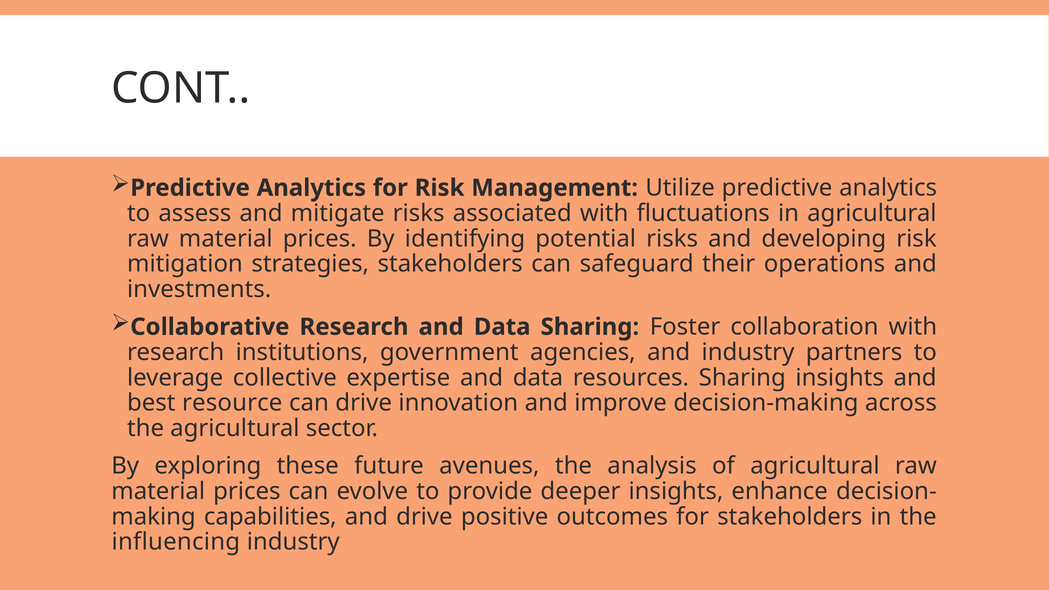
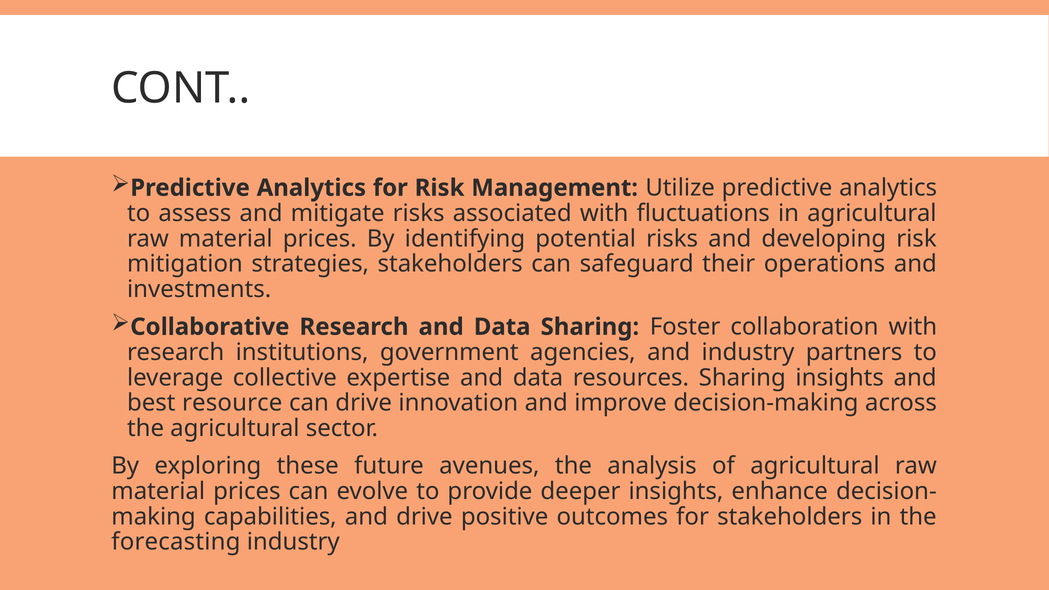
influencing: influencing -> forecasting
